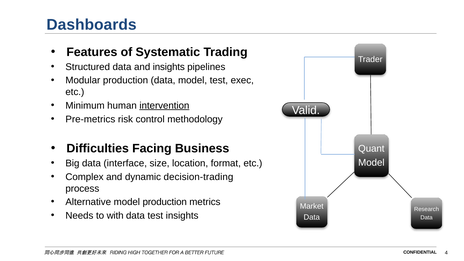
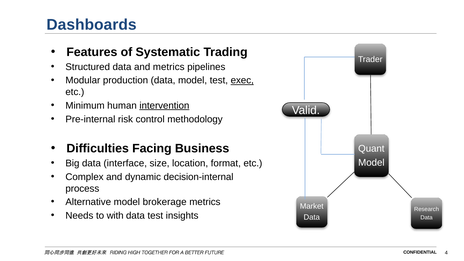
and insights: insights -> metrics
exec underline: none -> present
Pre-metrics: Pre-metrics -> Pre-internal
decision-trading: decision-trading -> decision-internal
model production: production -> brokerage
